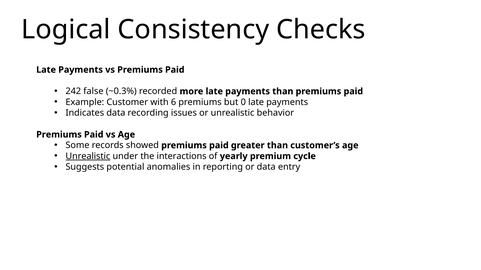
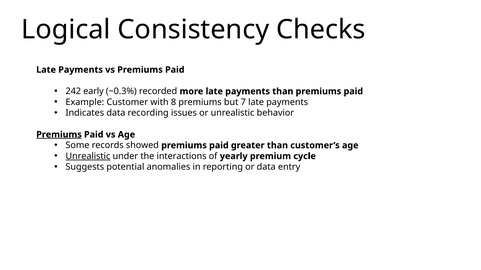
false: false -> early
6: 6 -> 8
0: 0 -> 7
Premiums at (59, 135) underline: none -> present
